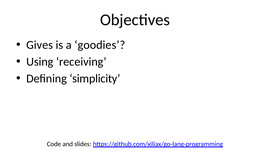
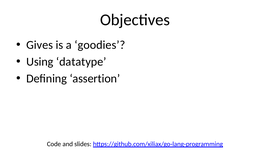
receiving: receiving -> datatype
simplicity: simplicity -> assertion
